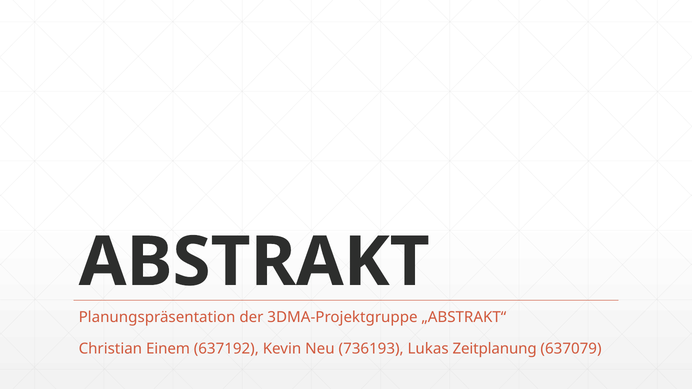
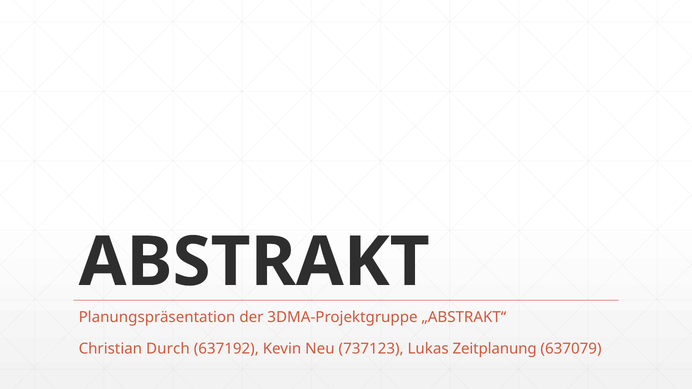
Einem: Einem -> Durch
736193: 736193 -> 737123
